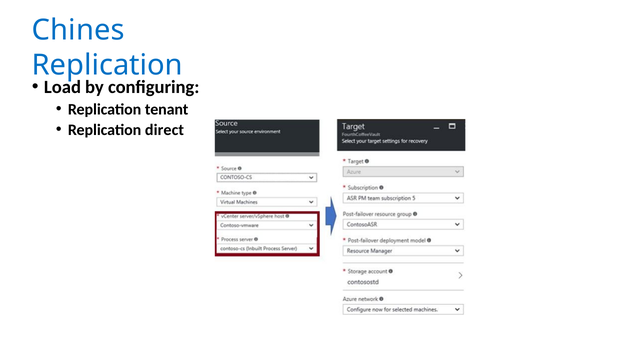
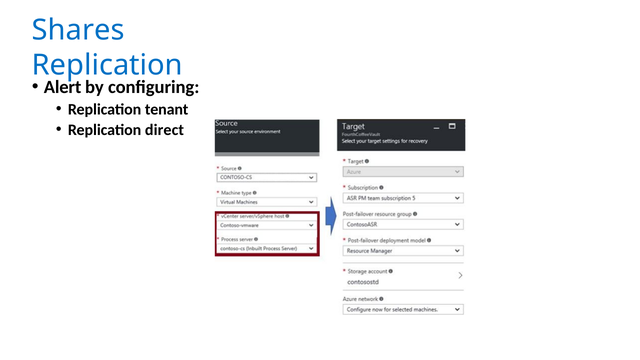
Chines: Chines -> Shares
Load: Load -> Alert
